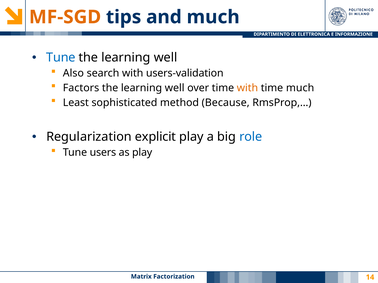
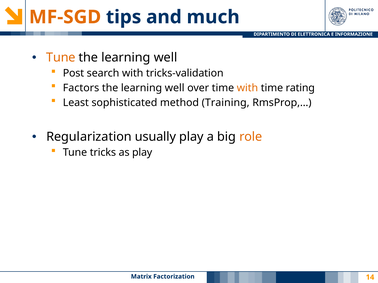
Tune at (61, 58) colour: blue -> orange
Also: Also -> Post
users-validation: users-validation -> tricks-validation
time much: much -> rating
Because: Because -> Training
explicit: explicit -> usually
role colour: blue -> orange
users: users -> tricks
